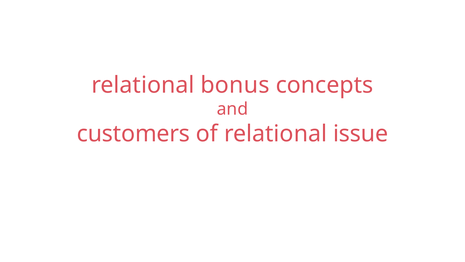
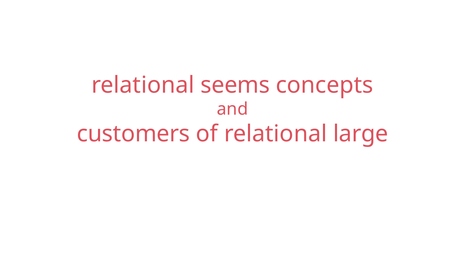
bonus: bonus -> seems
issue: issue -> large
